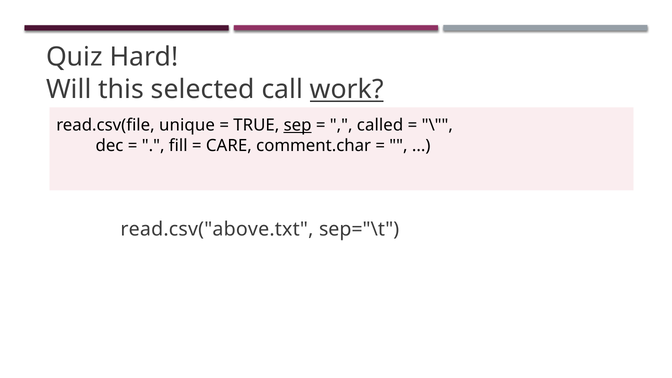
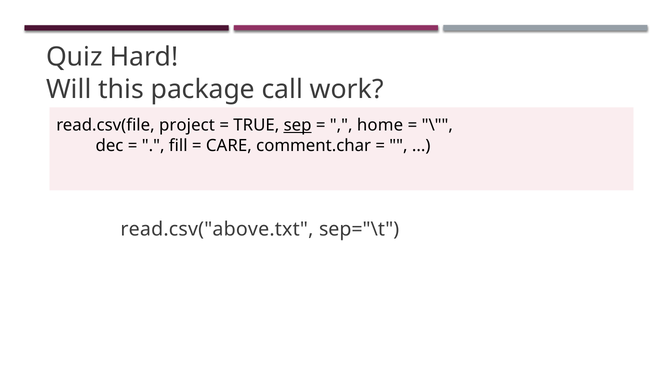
selected: selected -> package
work underline: present -> none
unique: unique -> project
called: called -> home
